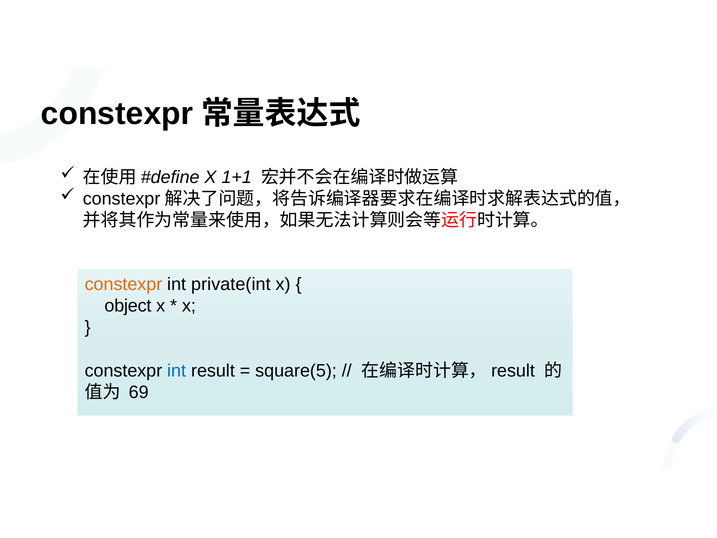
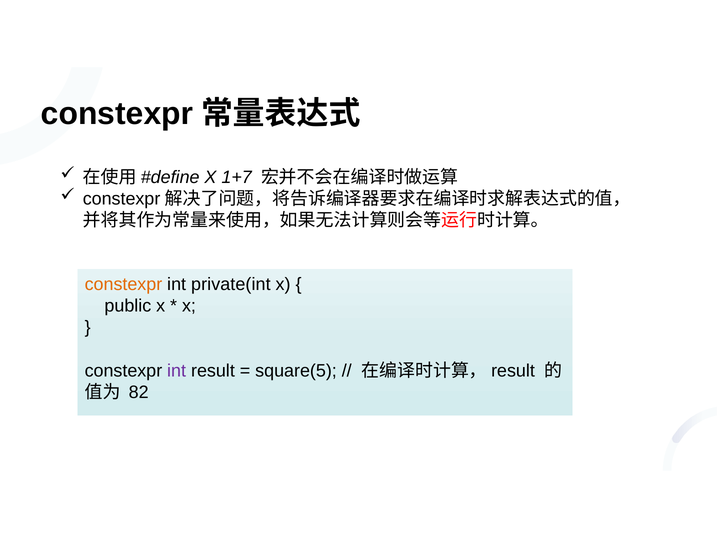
1+1: 1+1 -> 1+7
object: object -> public
int at (177, 370) colour: blue -> purple
69: 69 -> 82
